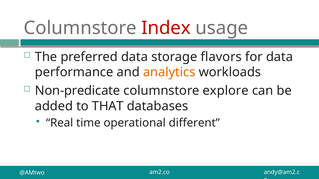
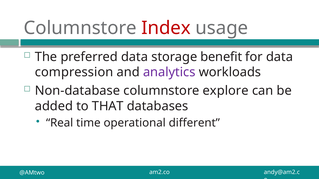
flavors: flavors -> benefit
performance: performance -> compression
analytics colour: orange -> purple
Non-predicate: Non-predicate -> Non-database
